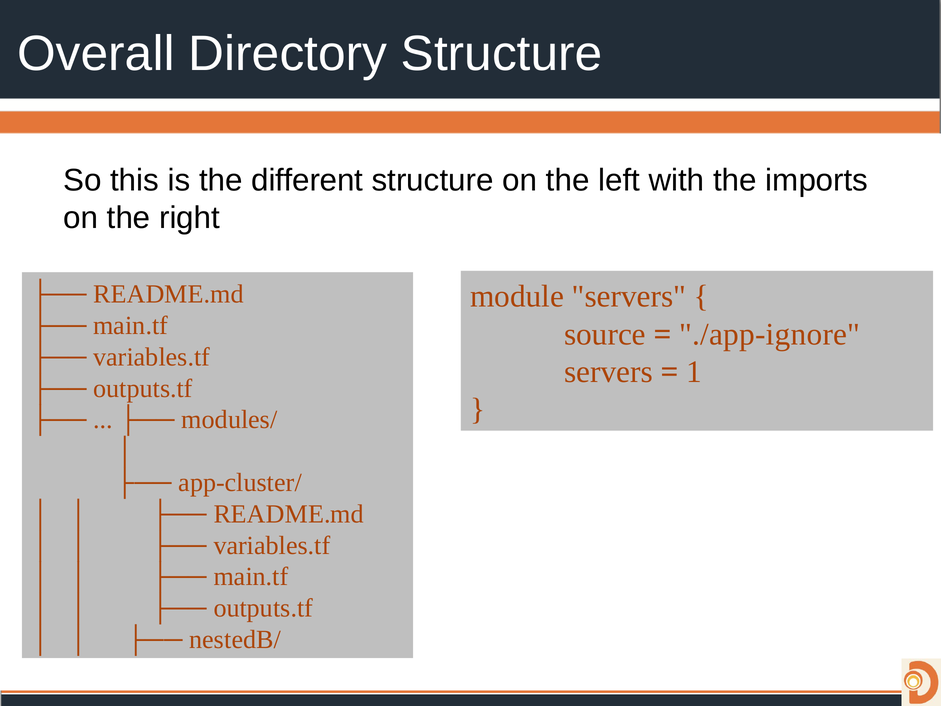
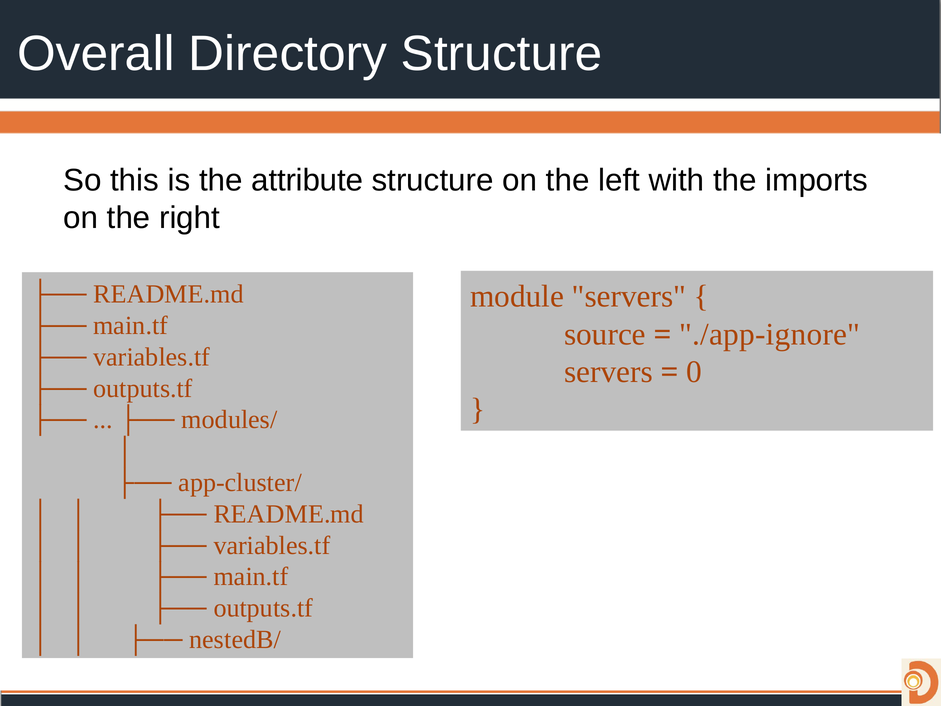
different: different -> attribute
1: 1 -> 0
